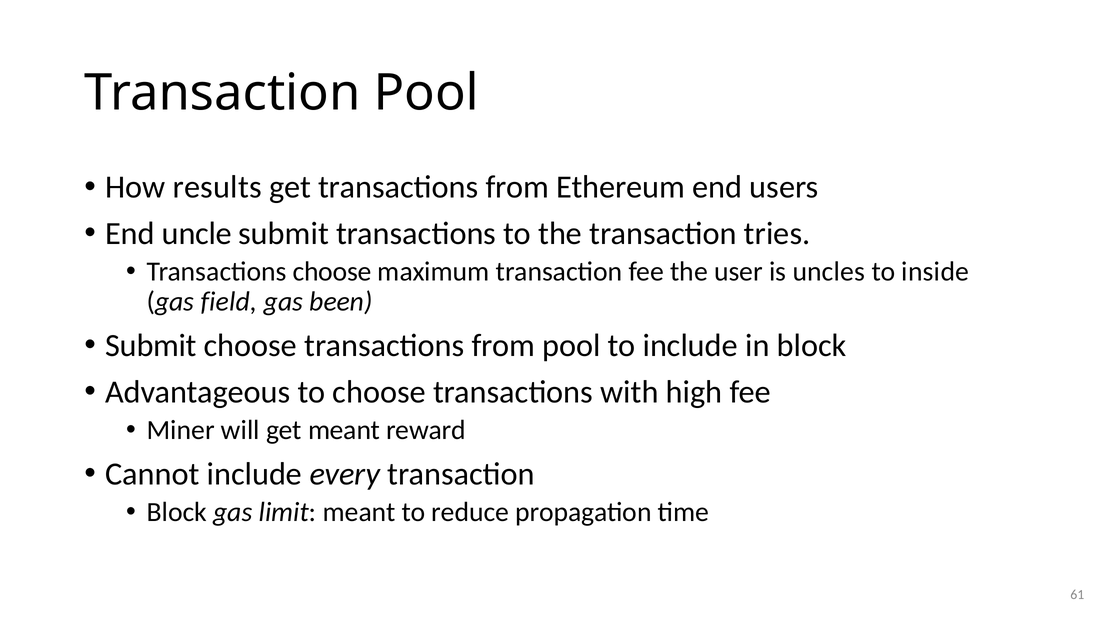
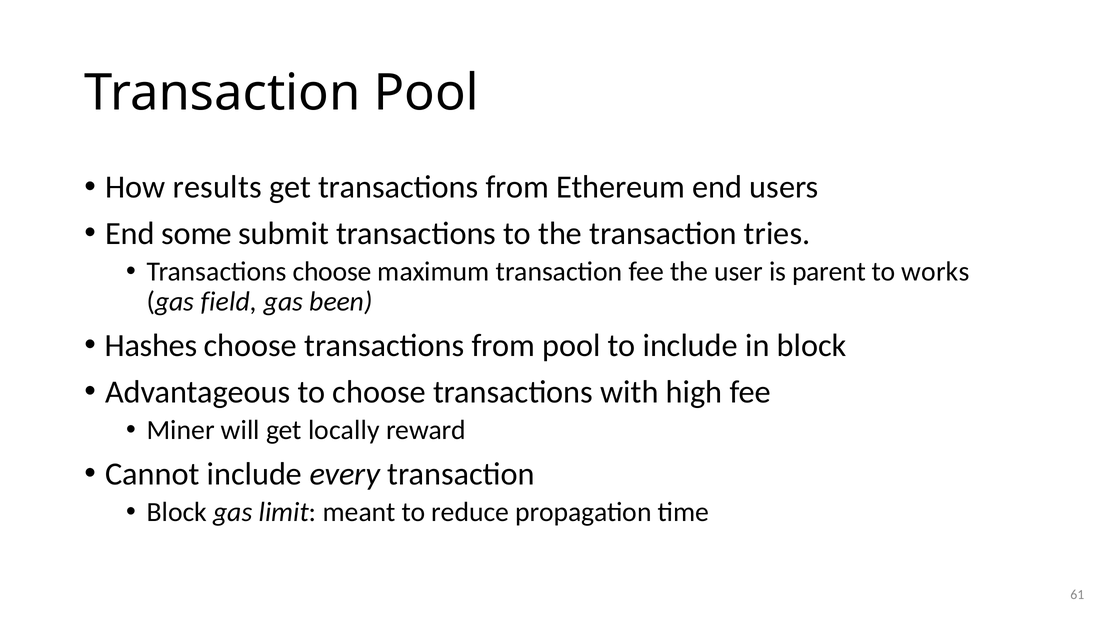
uncle: uncle -> some
uncles: uncles -> parent
inside: inside -> works
Submit at (151, 346): Submit -> Hashes
get meant: meant -> locally
